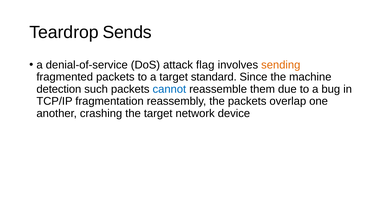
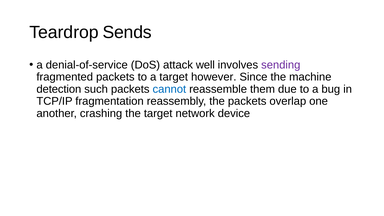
flag: flag -> well
sending colour: orange -> purple
standard: standard -> however
